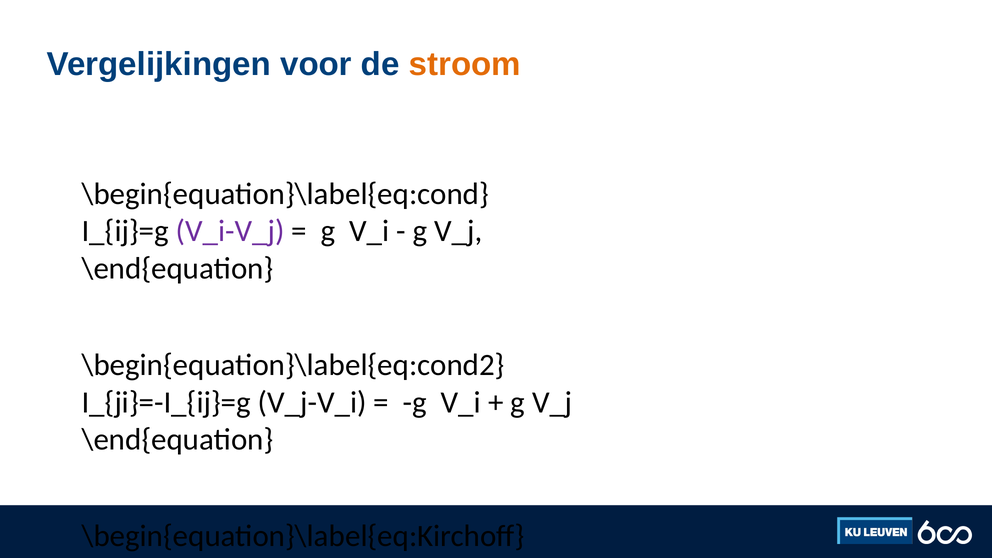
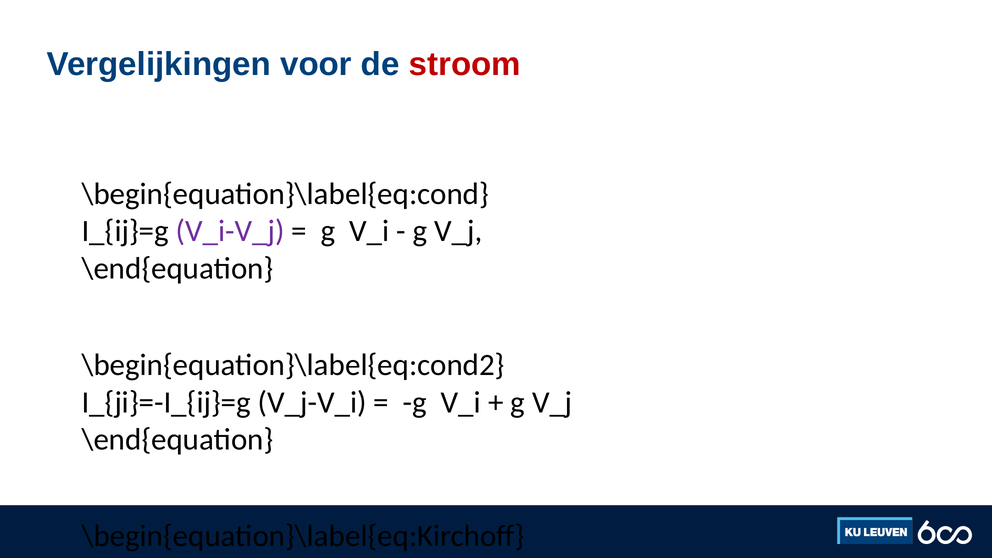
stroom colour: orange -> red
